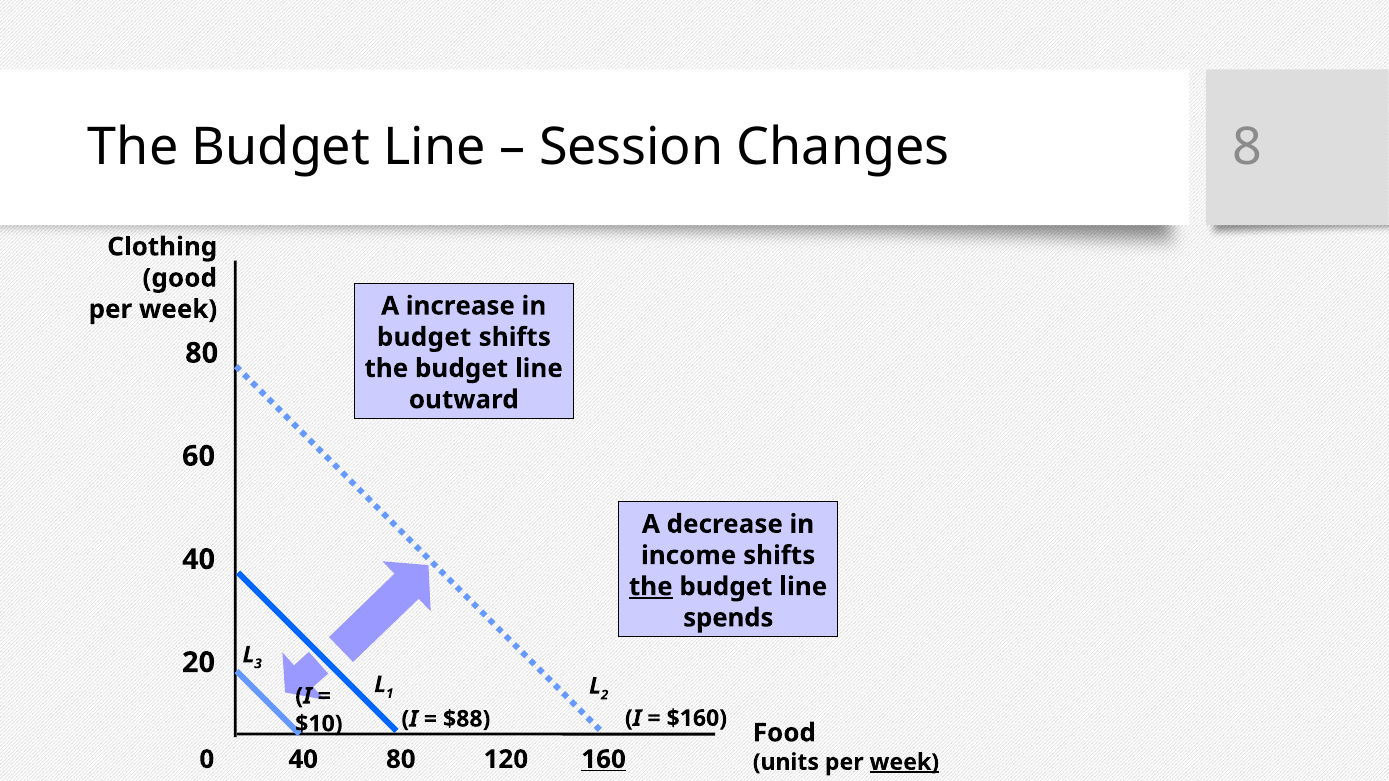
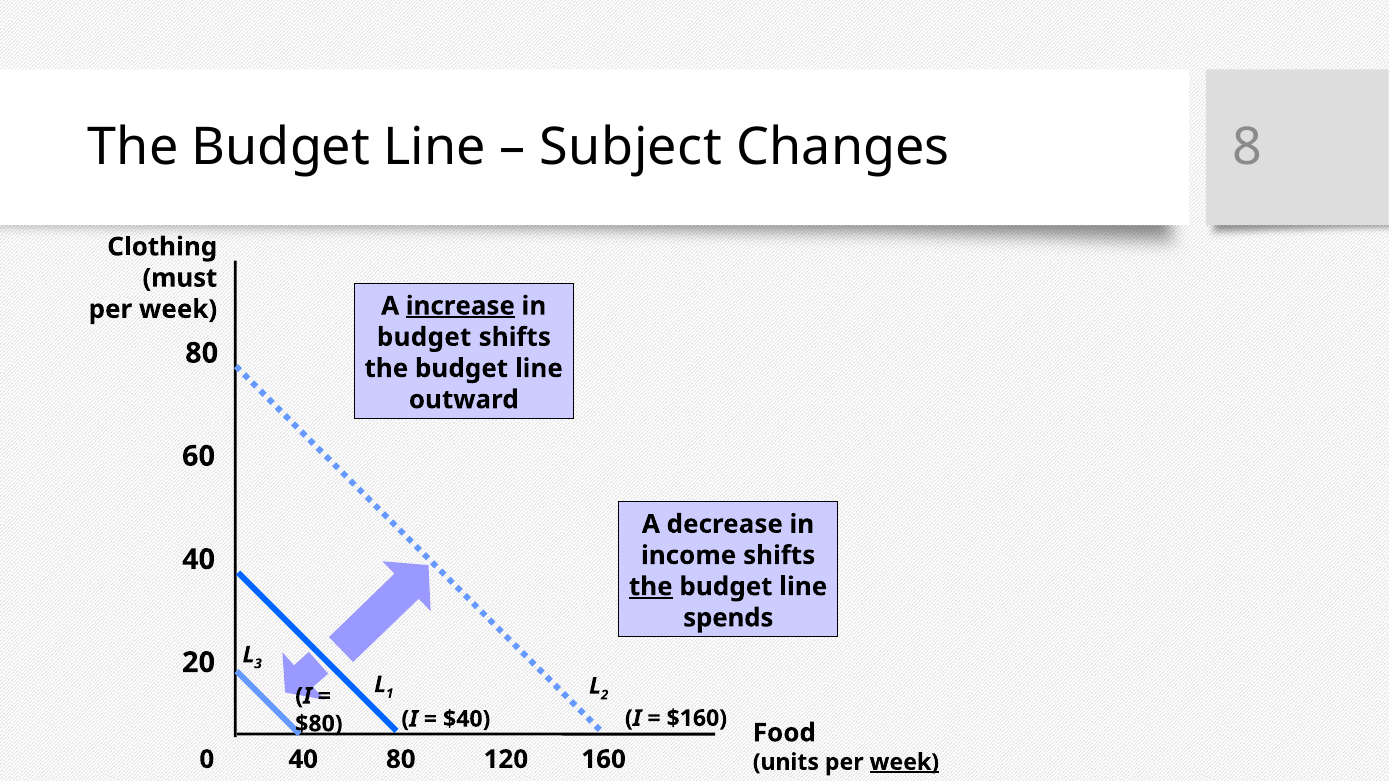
Session: Session -> Subject
good: good -> must
increase underline: none -> present
$88: $88 -> $40
$10: $10 -> $80
160 underline: present -> none
